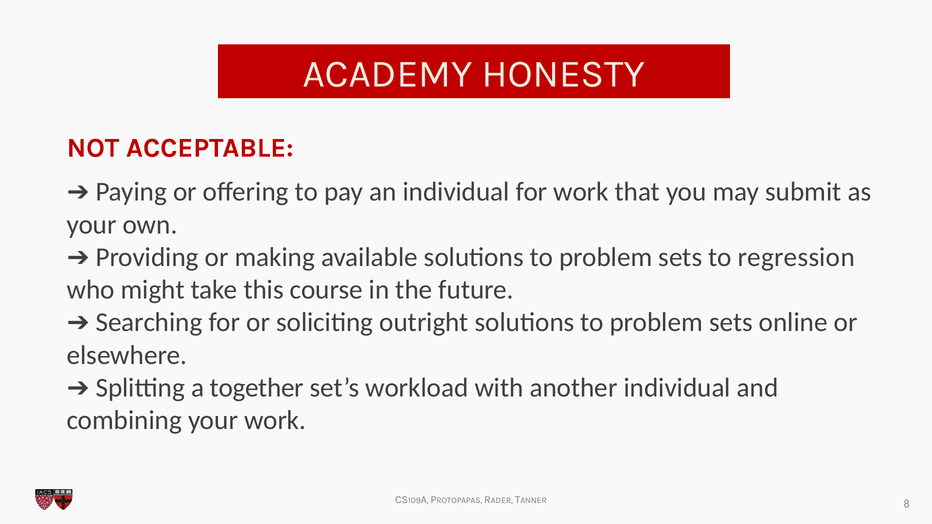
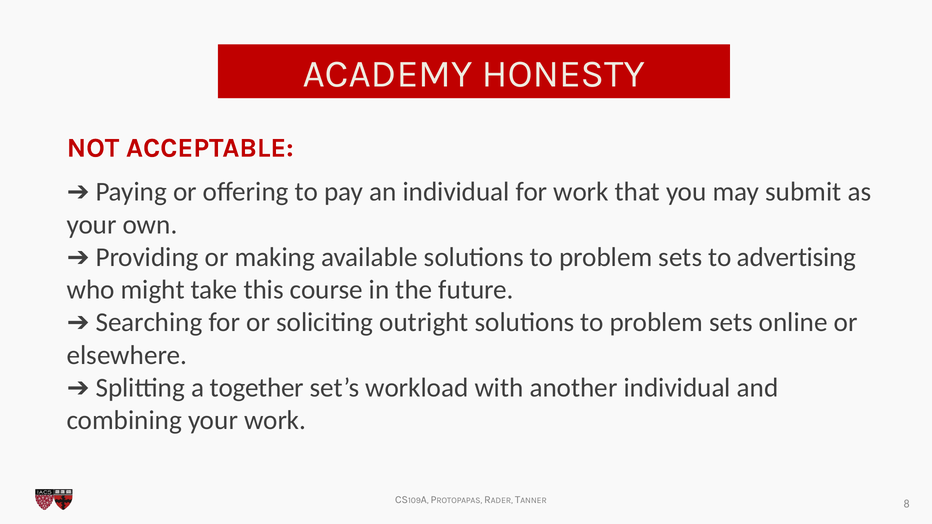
regression: regression -> advertising
